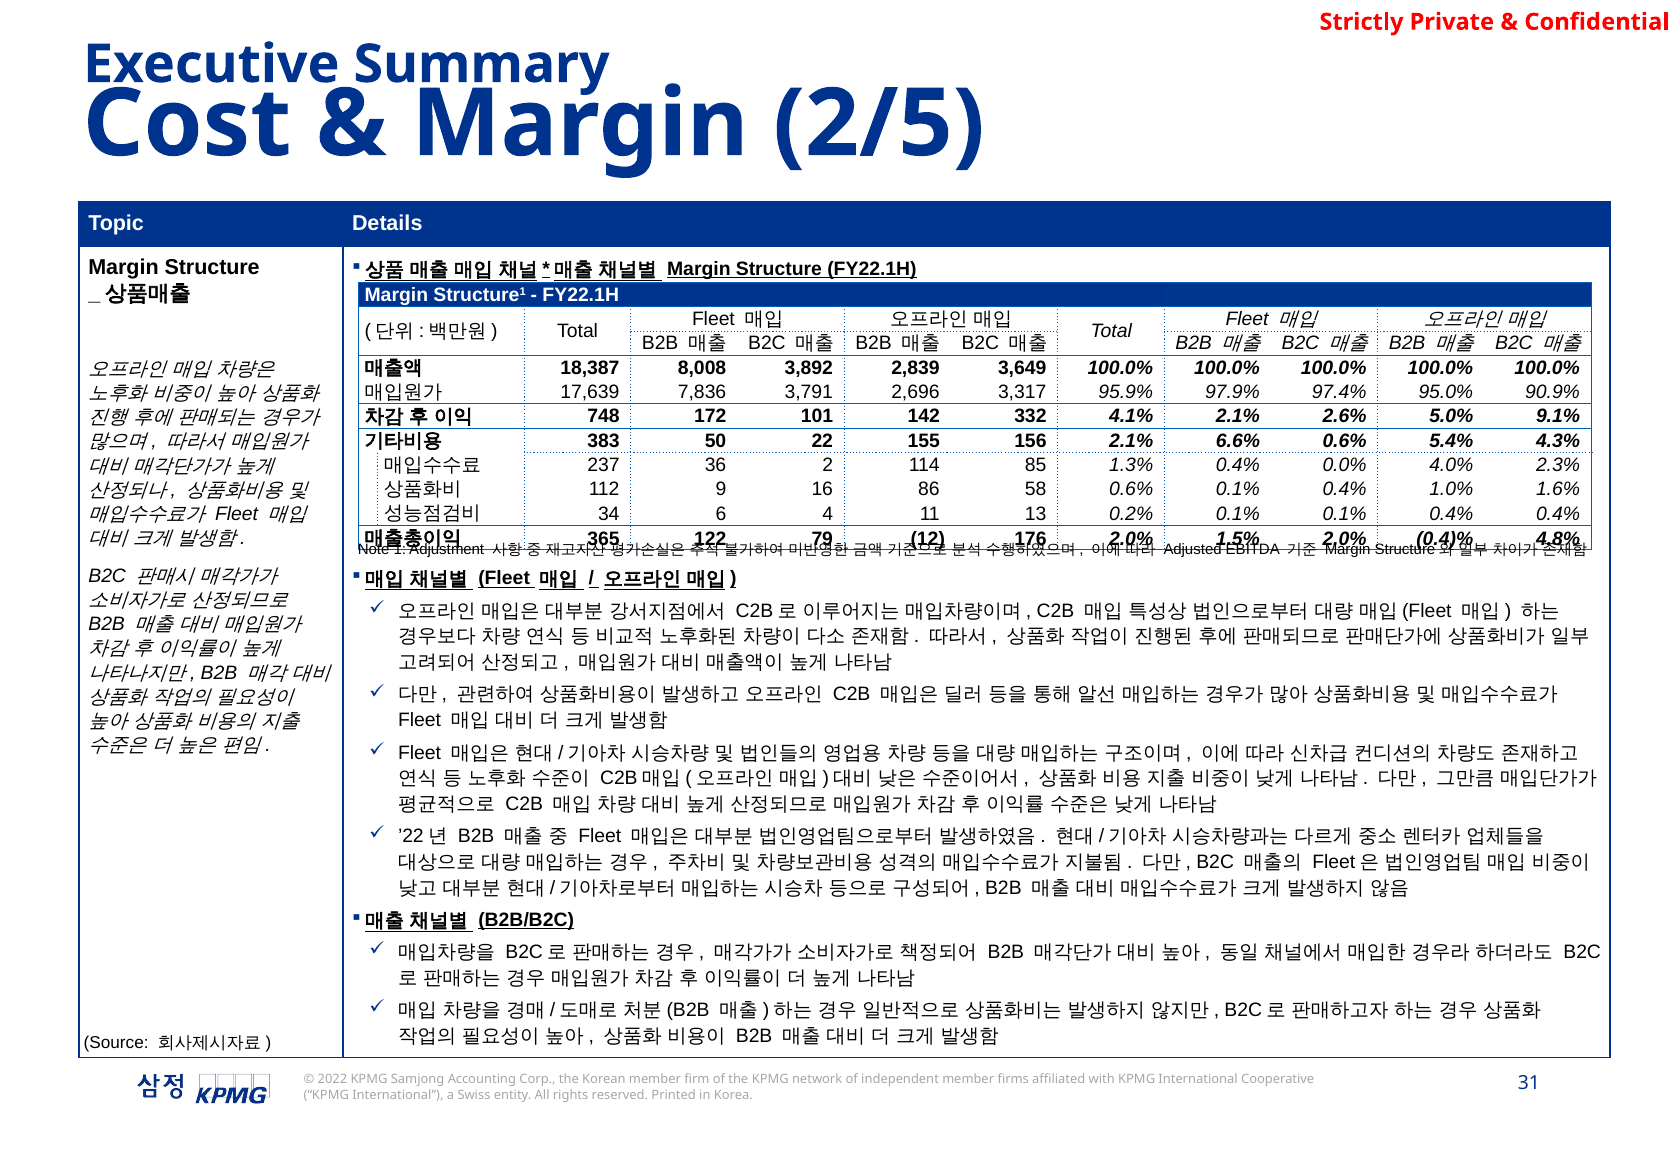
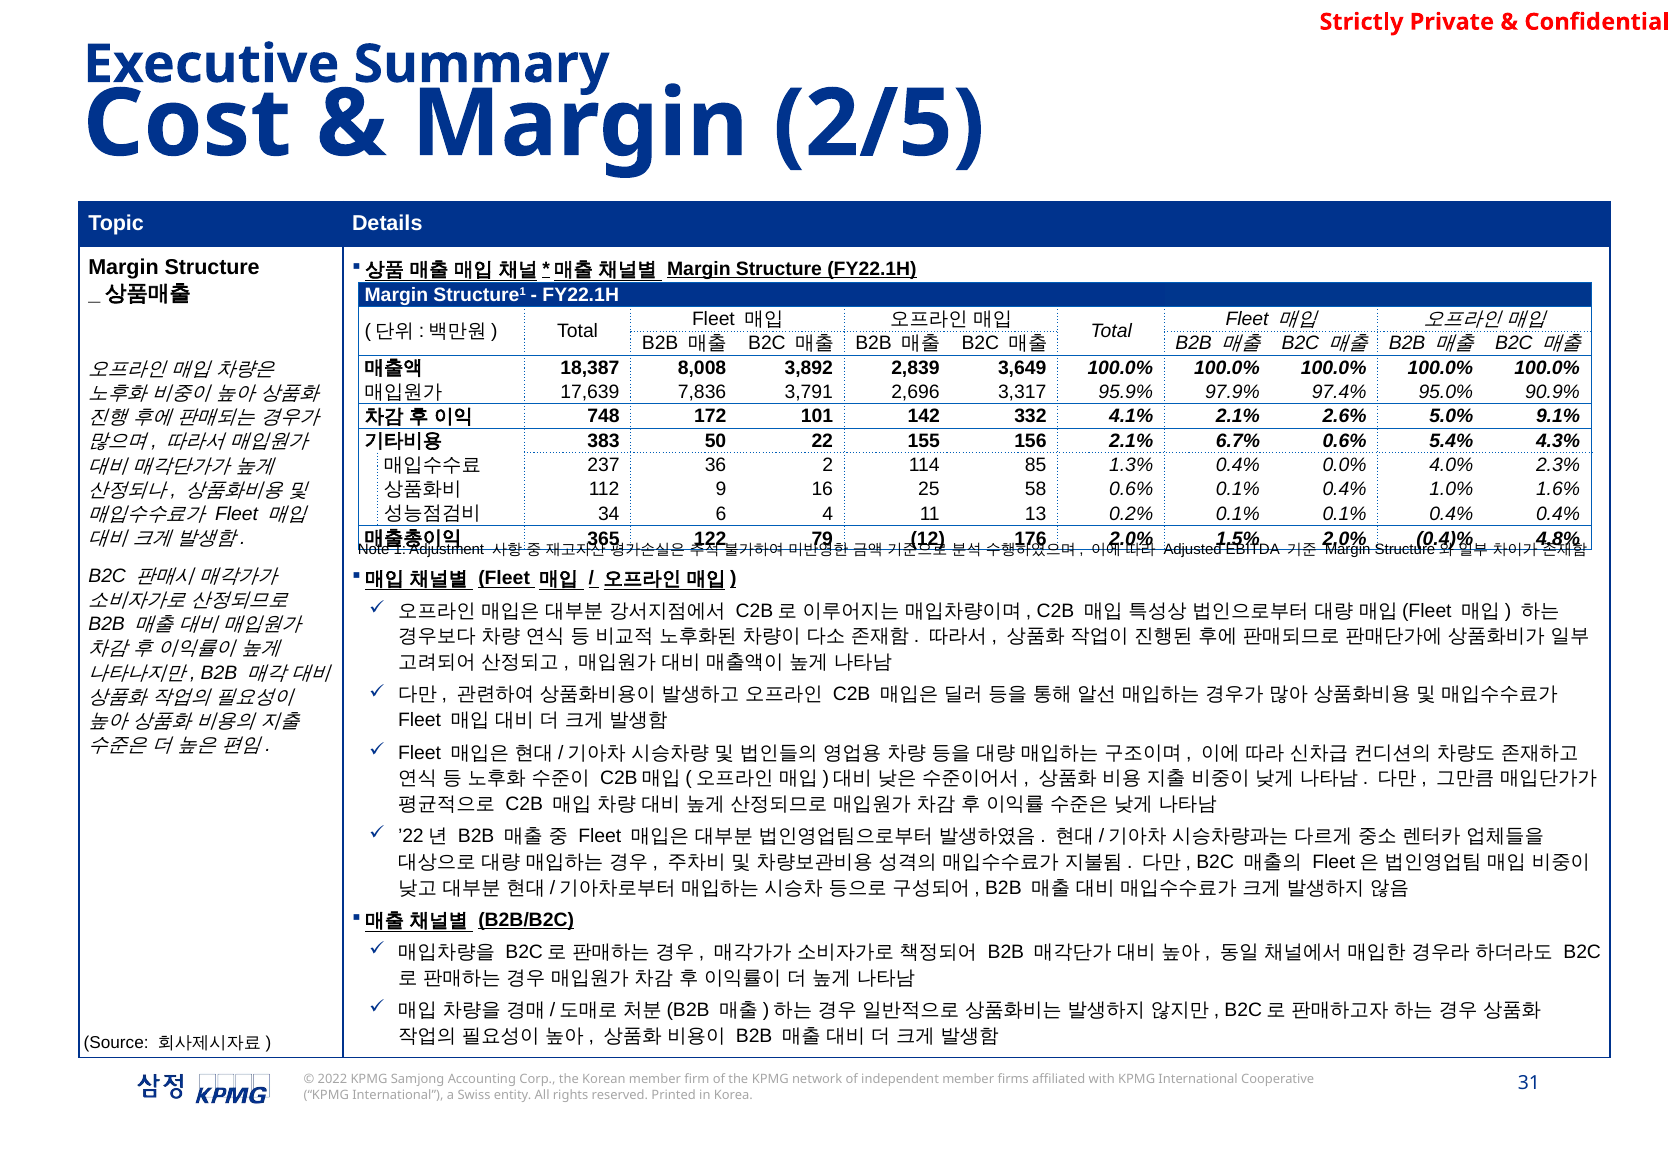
6.6%: 6.6% -> 6.7%
86: 86 -> 25
